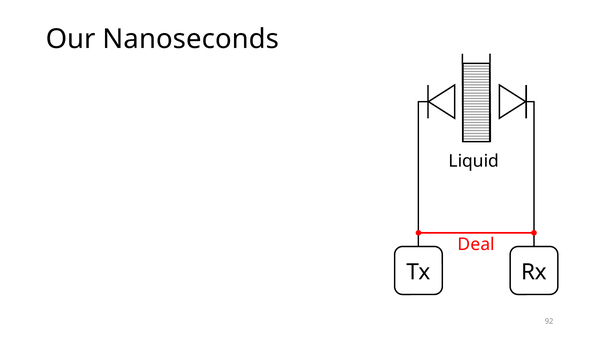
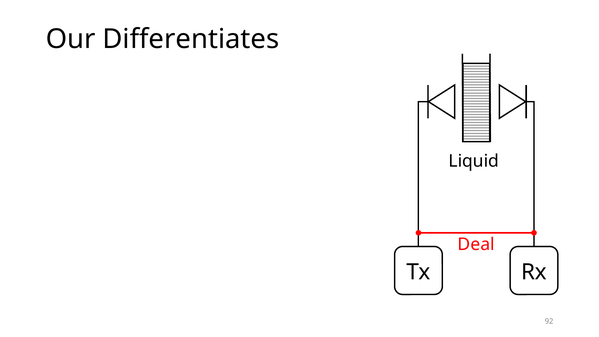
Nanoseconds: Nanoseconds -> Differentiates
